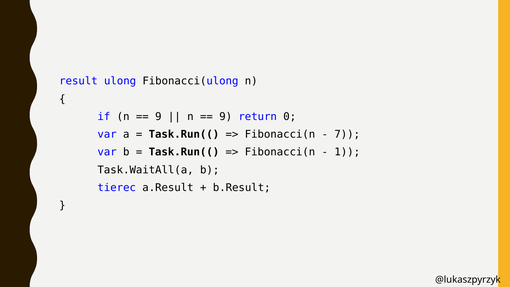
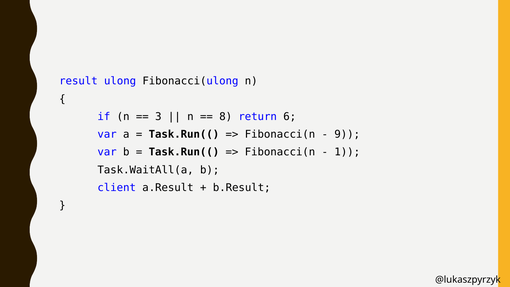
9 at (158, 117): 9 -> 3
9 at (226, 117): 9 -> 8
0: 0 -> 6
7: 7 -> 9
tierec: tierec -> client
